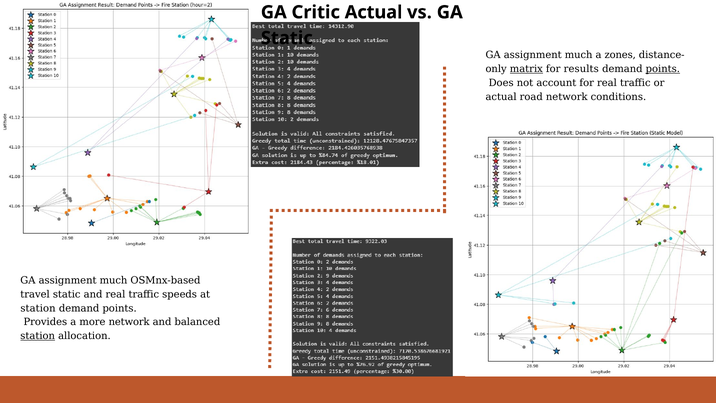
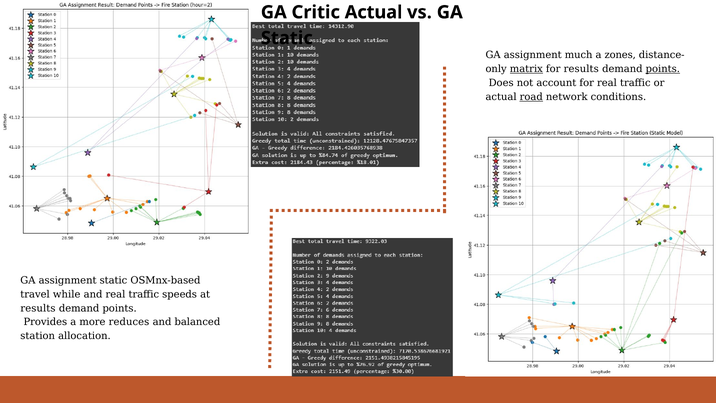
road underline: none -> present
much at (113, 280): much -> static
travel static: static -> while
station at (38, 308): station -> results
more network: network -> reduces
station at (38, 336) underline: present -> none
